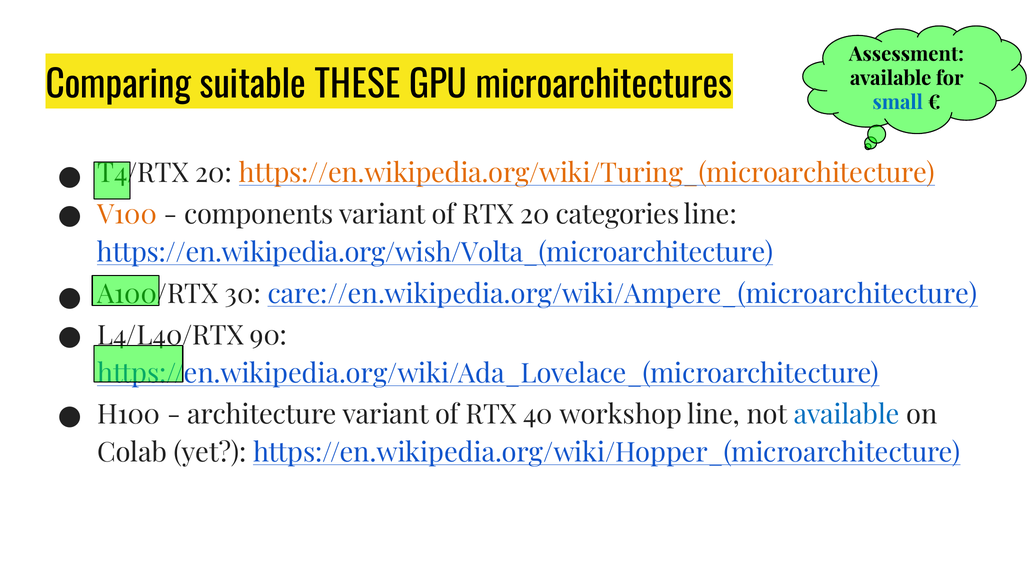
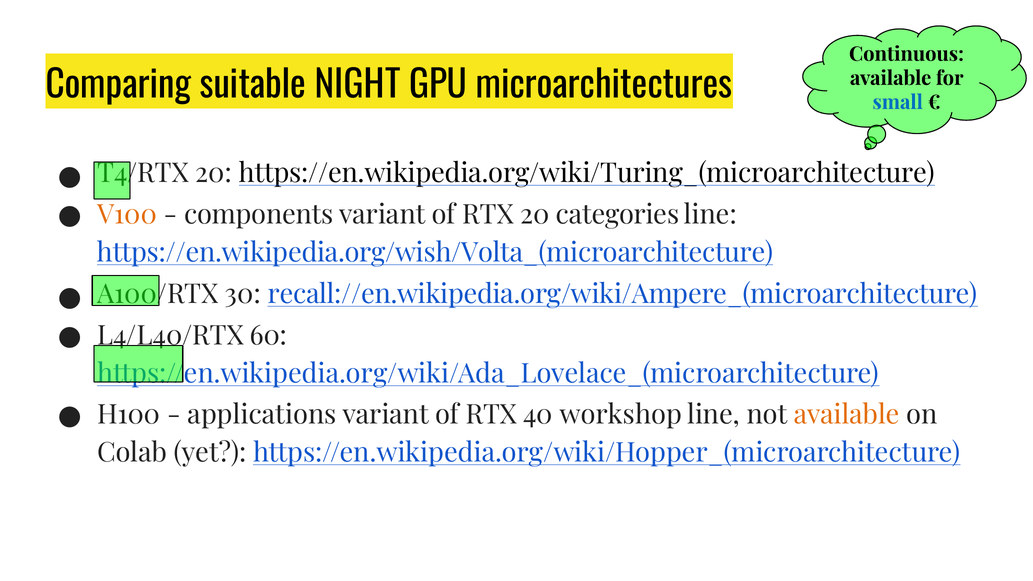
Assessment: Assessment -> Continuous
THESE: THESE -> NIGHT
https://en.wikipedia.org/wiki/Turing_(microarchitecture colour: orange -> black
care://en.wikipedia.org/wiki/Ampere_(microarchitecture: care://en.wikipedia.org/wiki/Ampere_(microarchitecture -> recall://en.wikipedia.org/wiki/Ampere_(microarchitecture
90: 90 -> 60
architecture: architecture -> applications
available at (847, 415) colour: blue -> orange
